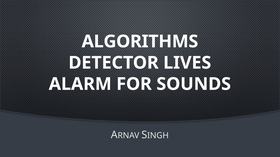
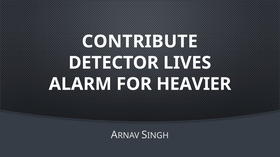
ALGORITHMS: ALGORITHMS -> CONTRIBUTE
SOUNDS: SOUNDS -> HEAVIER
